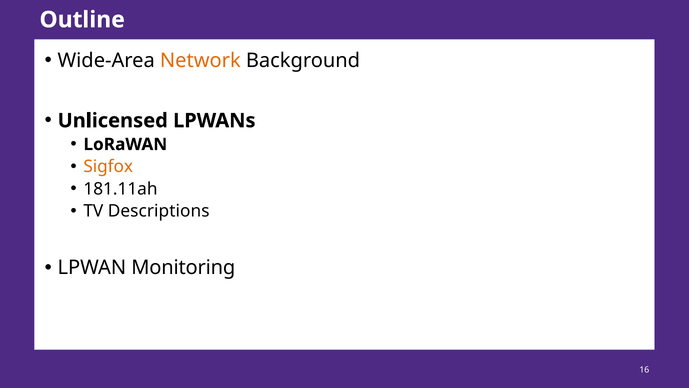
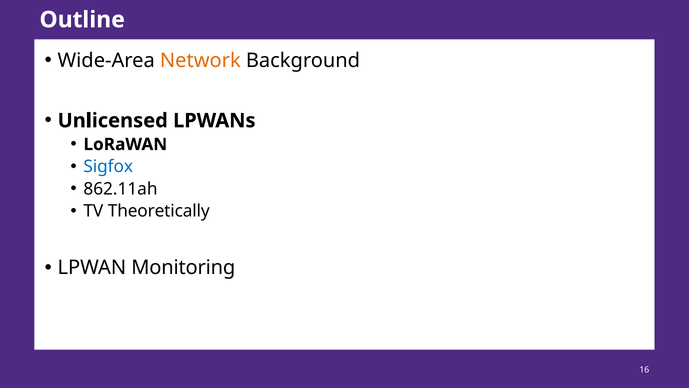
Sigfox colour: orange -> blue
181.11ah: 181.11ah -> 862.11ah
Descriptions: Descriptions -> Theoretically
